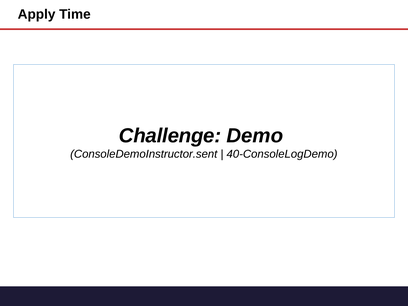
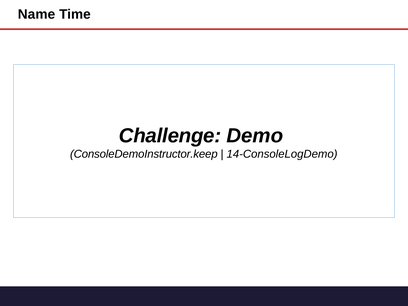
Apply: Apply -> Name
ConsoleDemoInstructor.sent: ConsoleDemoInstructor.sent -> ConsoleDemoInstructor.keep
40-ConsoleLogDemo: 40-ConsoleLogDemo -> 14-ConsoleLogDemo
